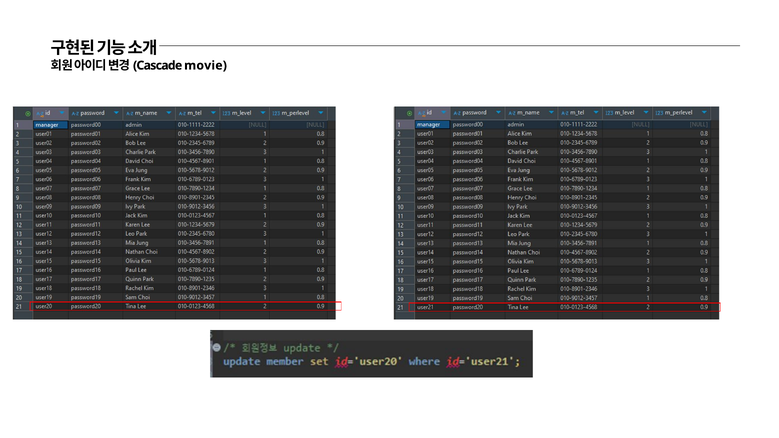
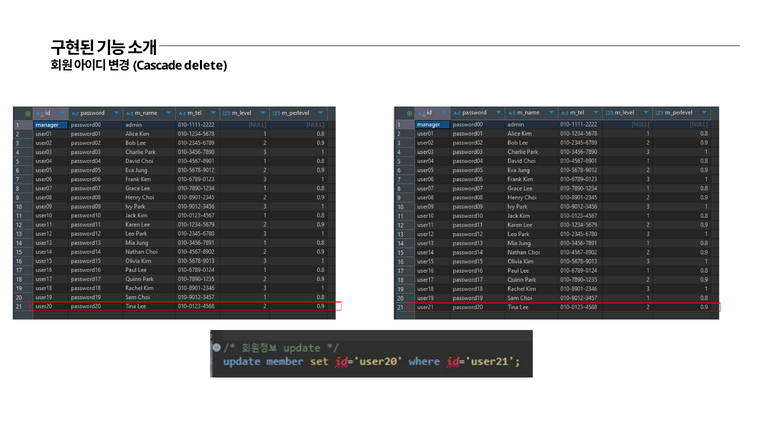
movie: movie -> delete
